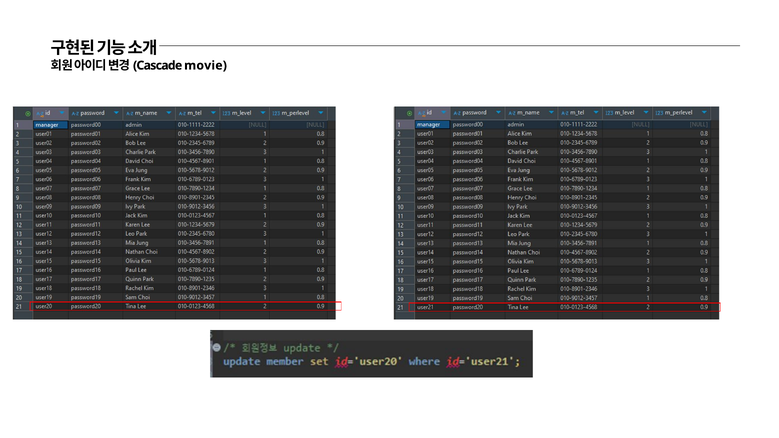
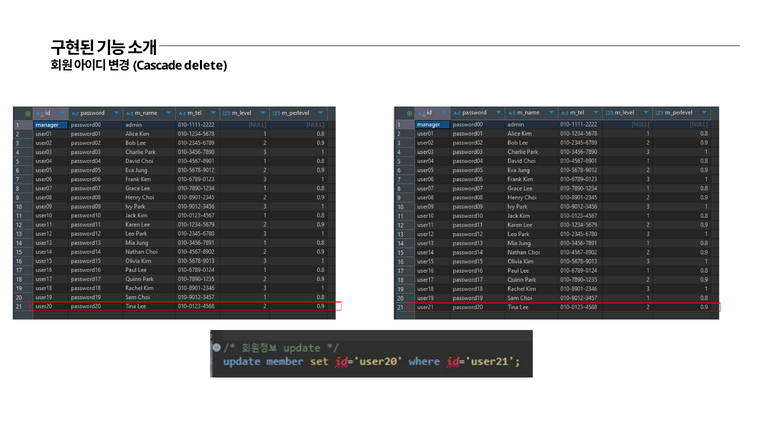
movie: movie -> delete
